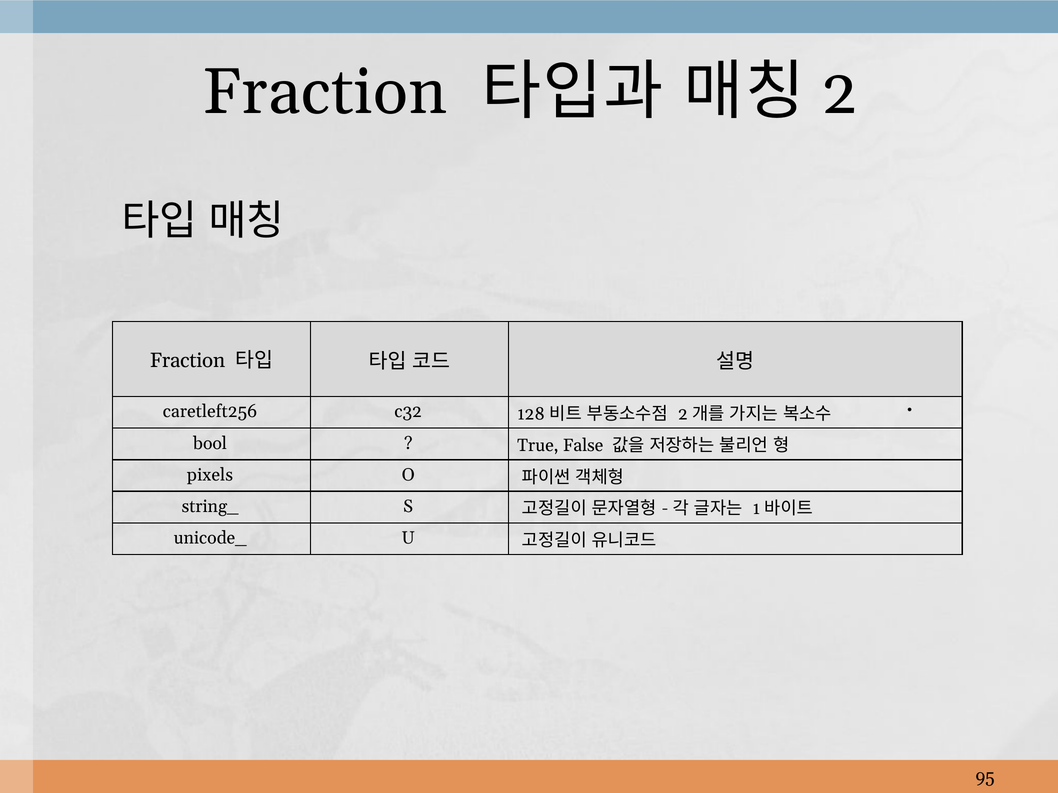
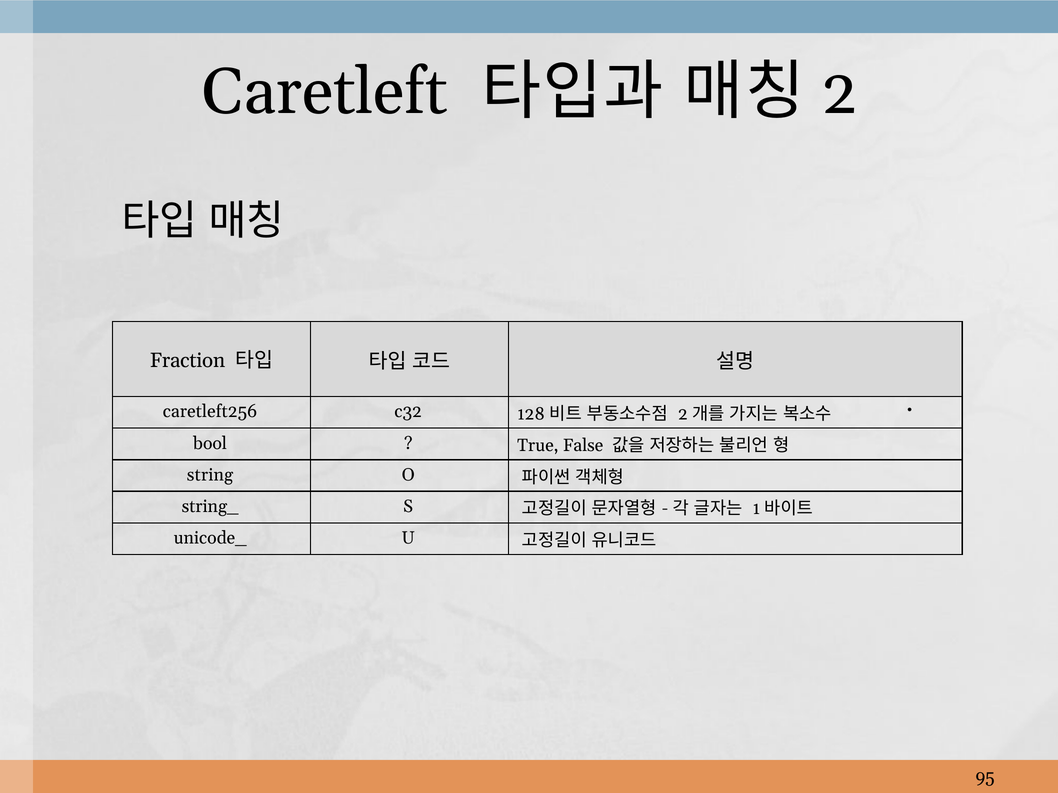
Fraction at (325, 92): Fraction -> Caretleft
pixels: pixels -> string
